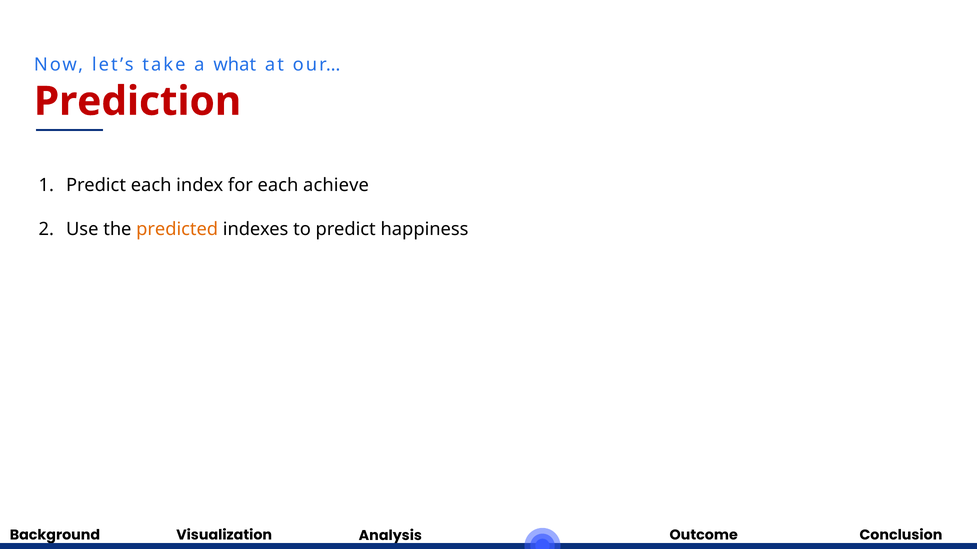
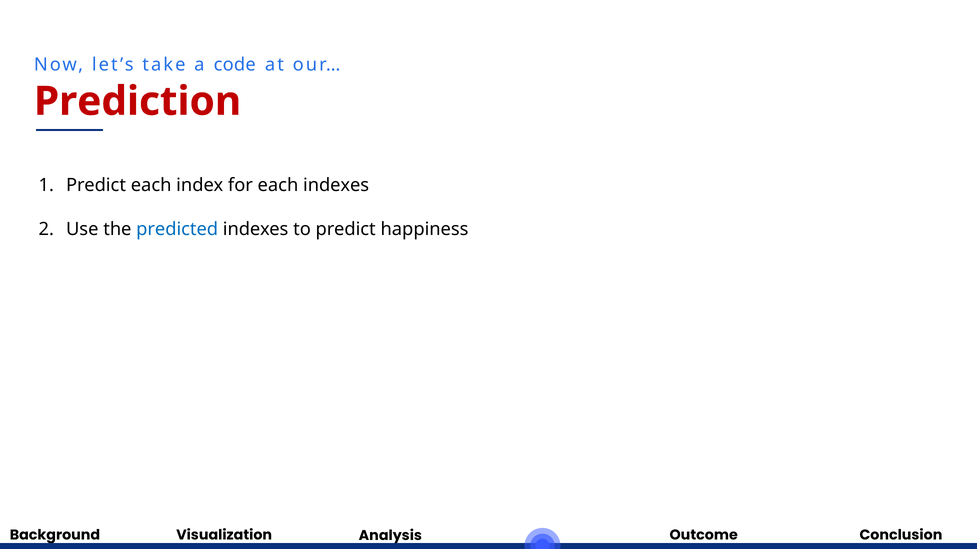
what: what -> code
each achieve: achieve -> indexes
predicted colour: orange -> blue
